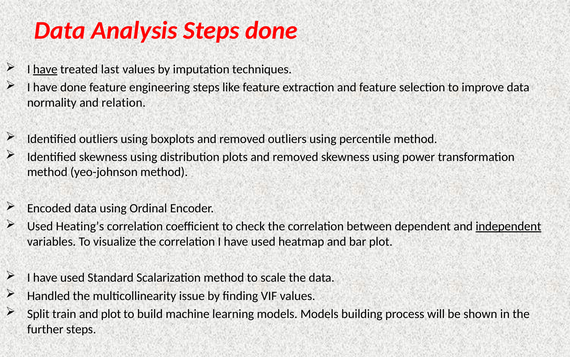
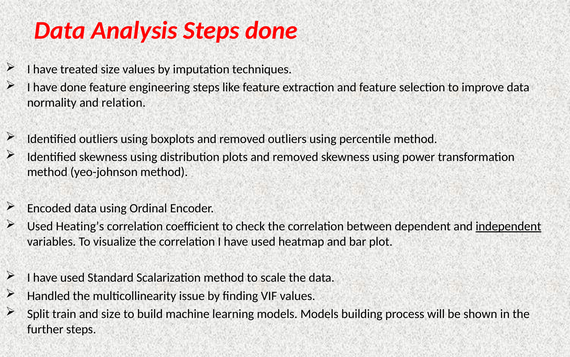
have at (45, 69) underline: present -> none
treated last: last -> size
and plot: plot -> size
